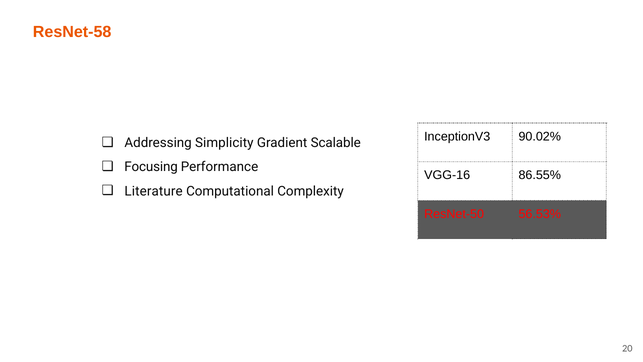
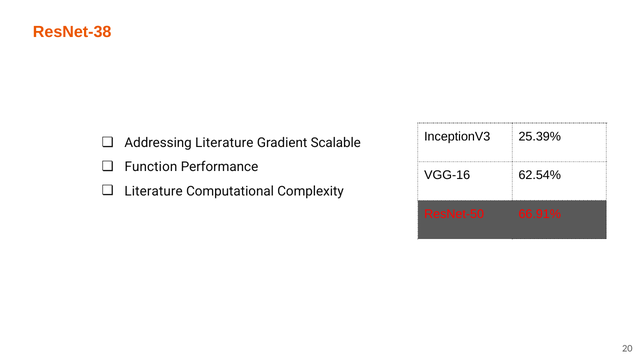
ResNet-58: ResNet-58 -> ResNet-38
90.02%: 90.02% -> 25.39%
Addressing Simplicity: Simplicity -> Literature
Focusing: Focusing -> Function
86.55%: 86.55% -> 62.54%
56.53%: 56.53% -> 66.91%
